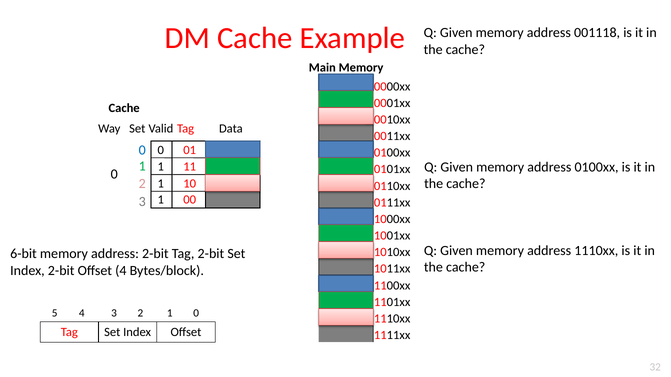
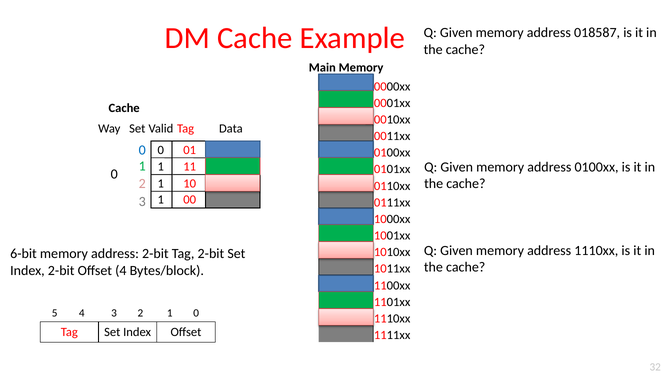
001118: 001118 -> 018587
